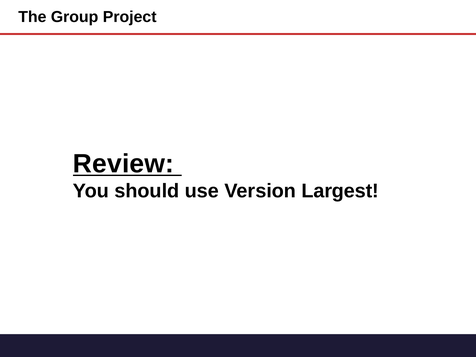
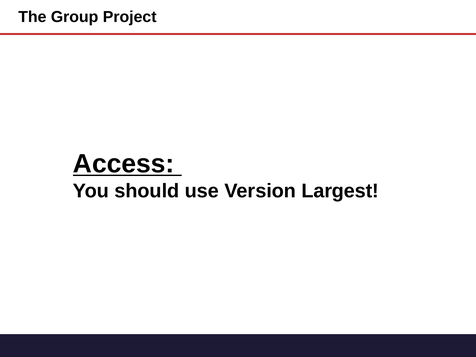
Review: Review -> Access
